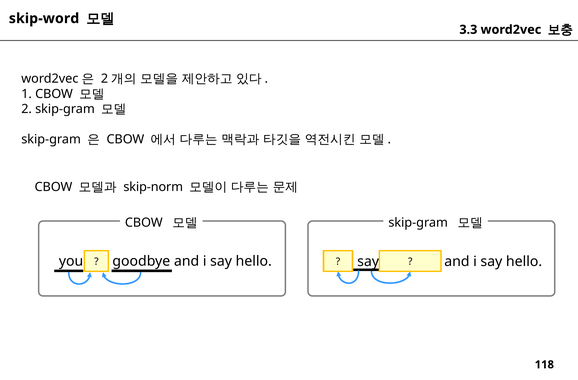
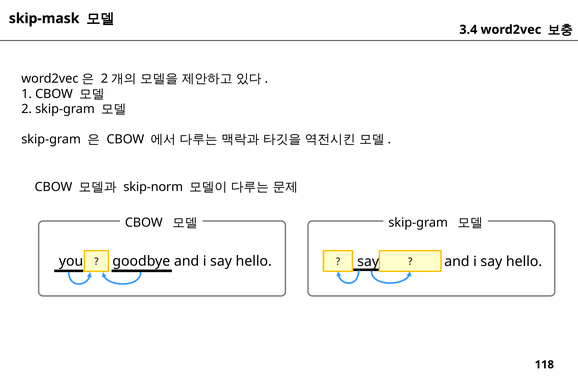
skip-word: skip-word -> skip-mask
3.3: 3.3 -> 3.4
